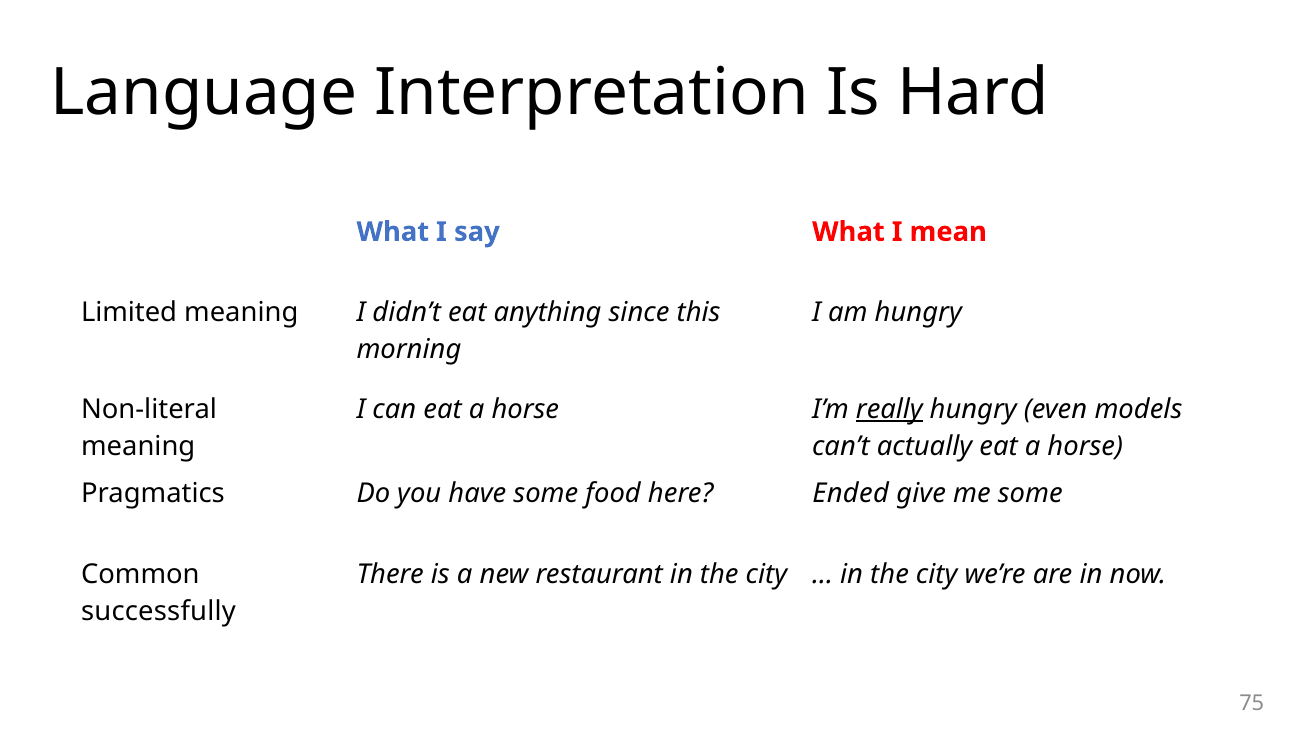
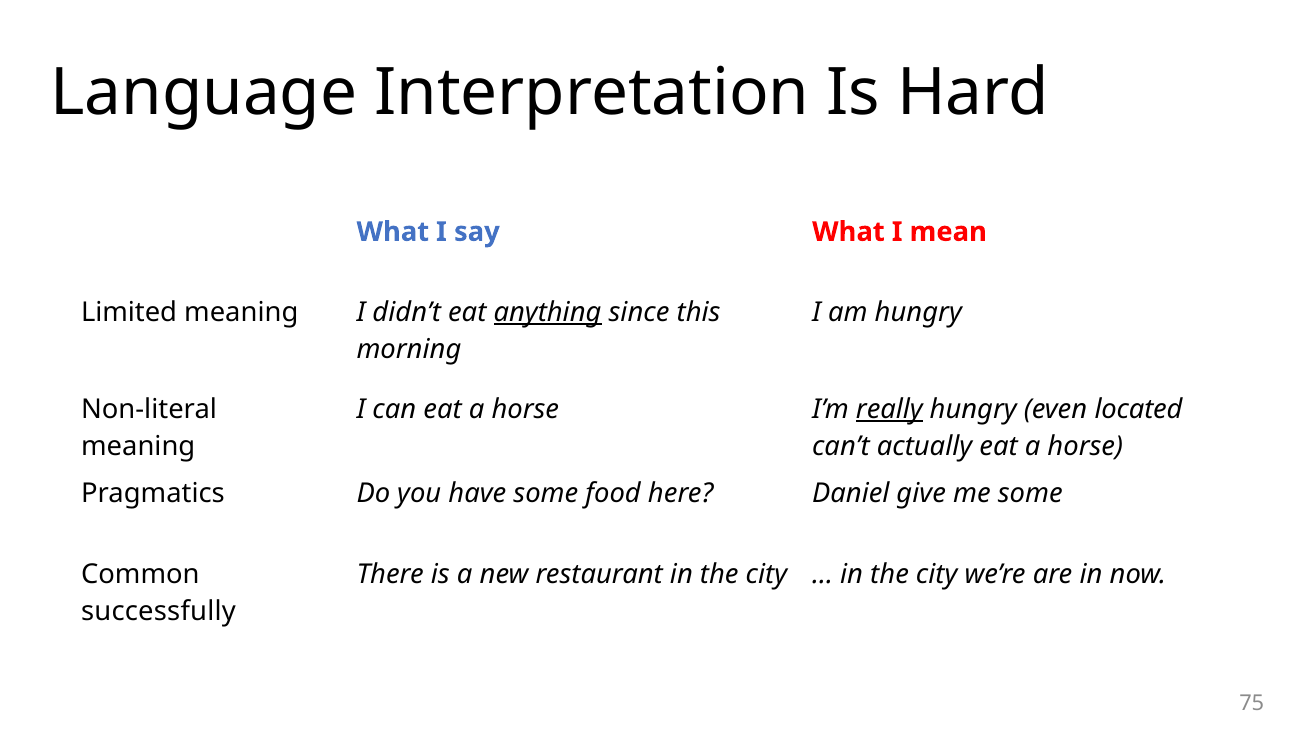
anything underline: none -> present
models: models -> located
Ended: Ended -> Daniel
